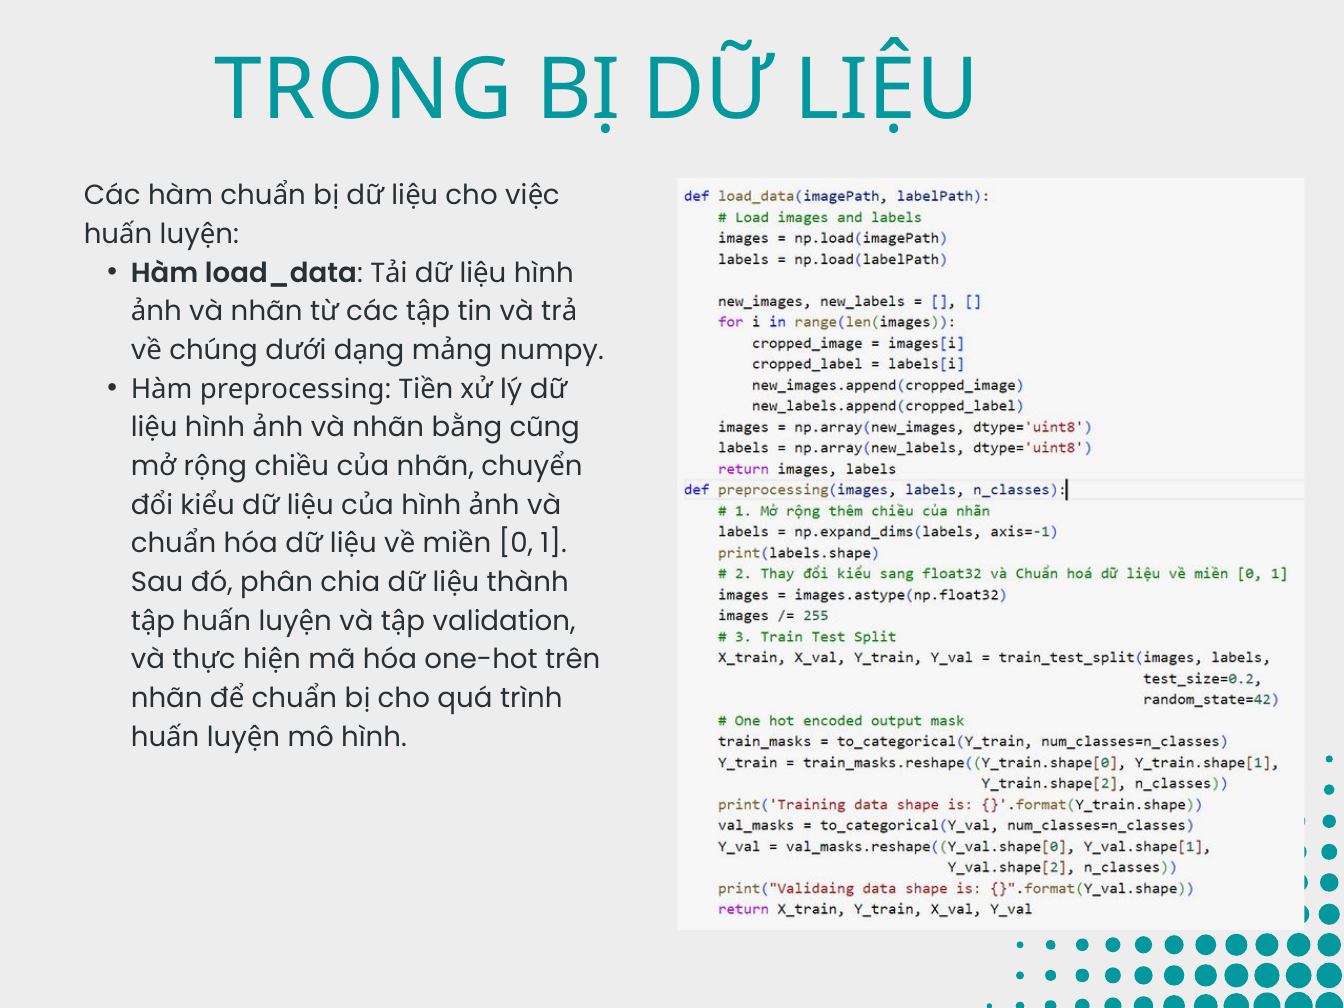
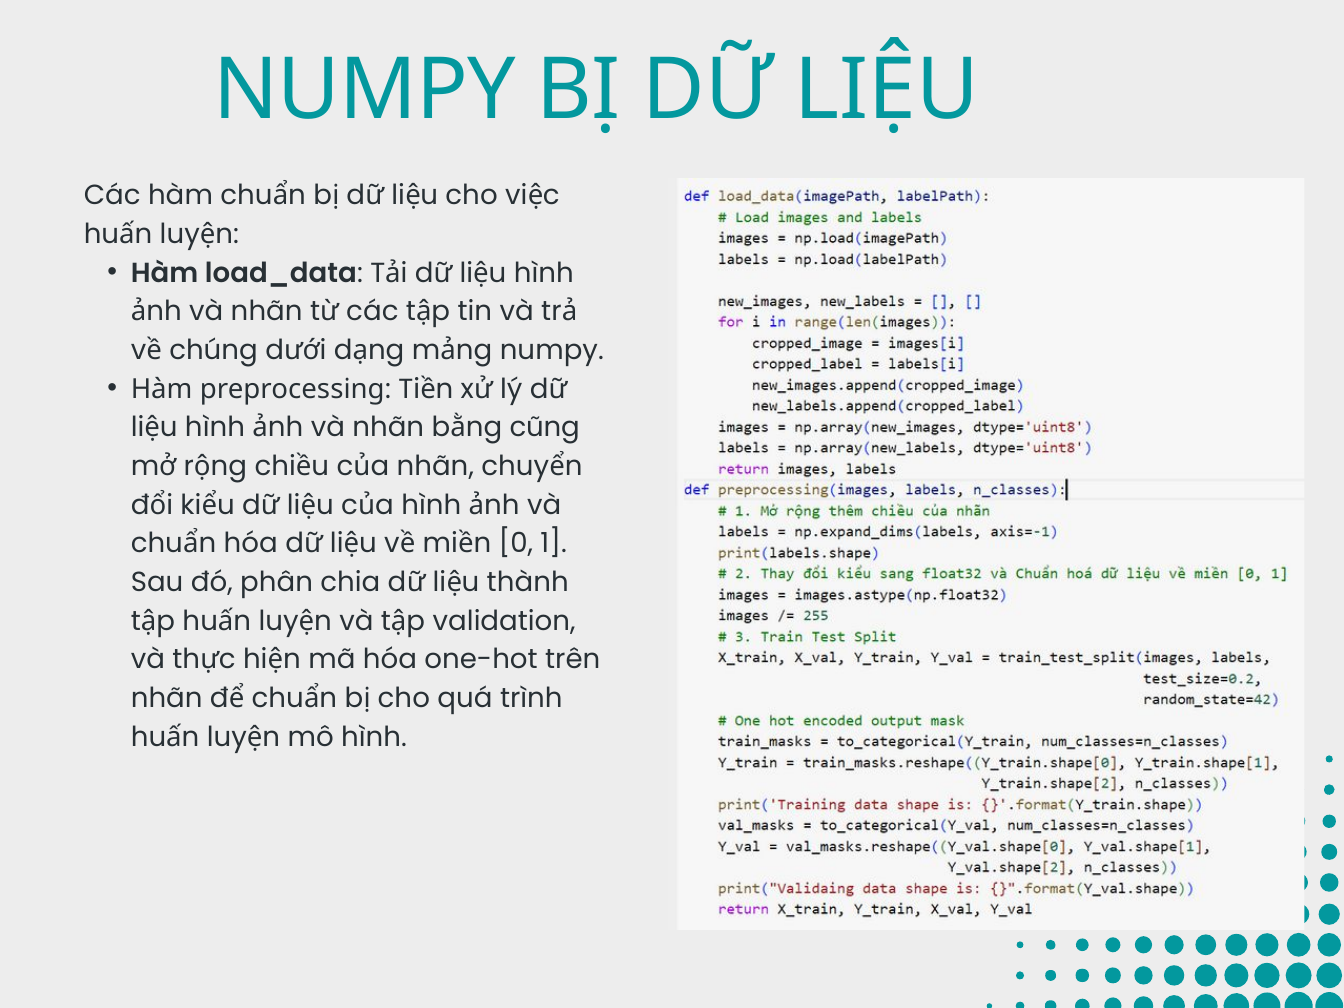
TRONG at (364, 90): TRONG -> NUMPY
